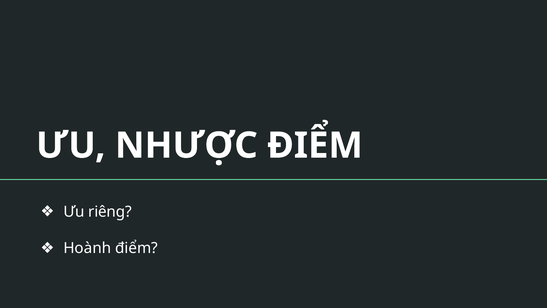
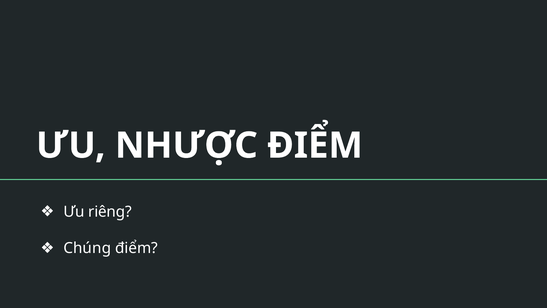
Hoành: Hoành -> Chúng
